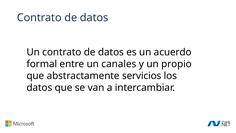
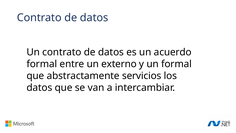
canales: canales -> externo
un propio: propio -> formal
